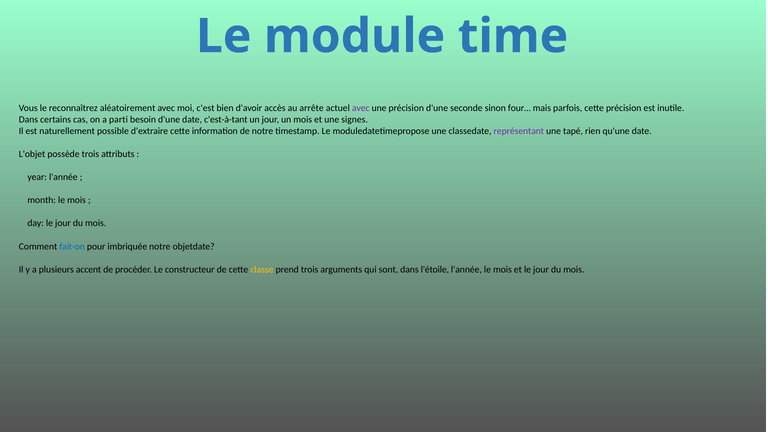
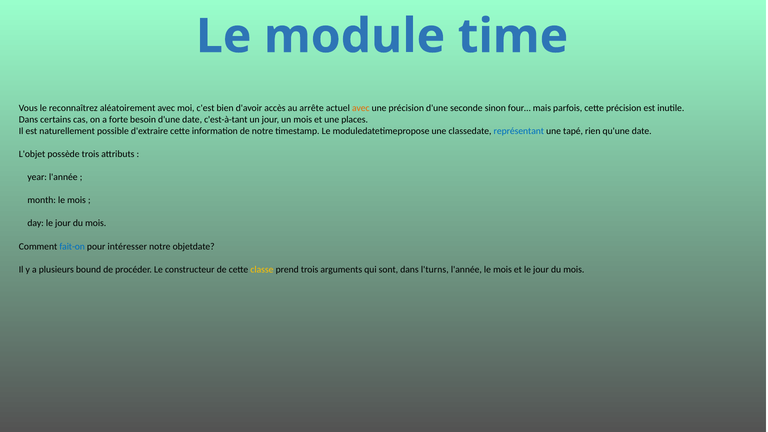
avec at (361, 108) colour: purple -> orange
parti: parti -> forte
signes: signes -> places
représentant colour: purple -> blue
imbriquée: imbriquée -> intéresser
accent: accent -> bound
l'étoile: l'étoile -> l'turns
